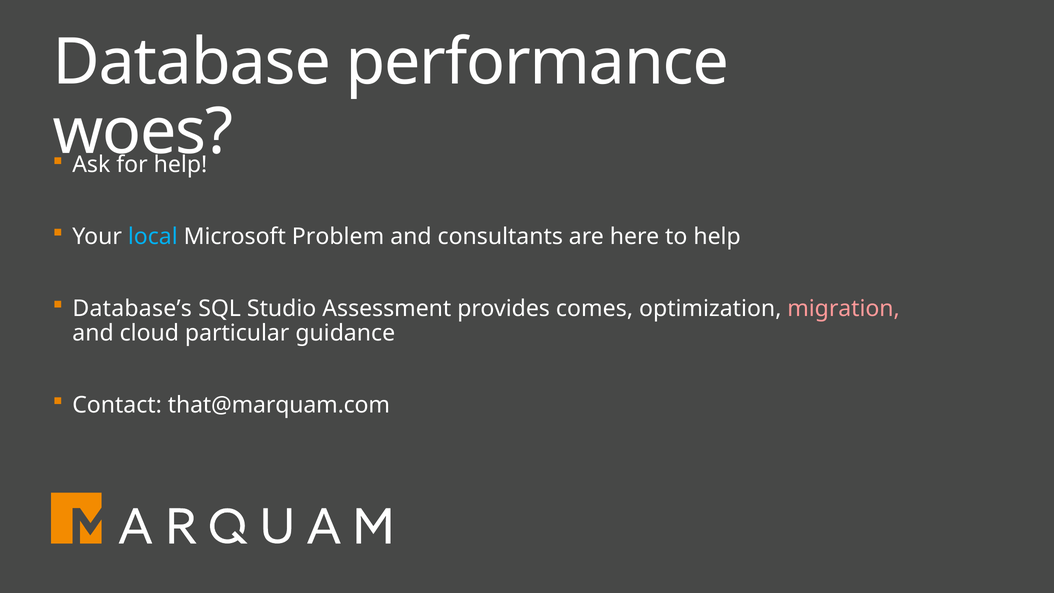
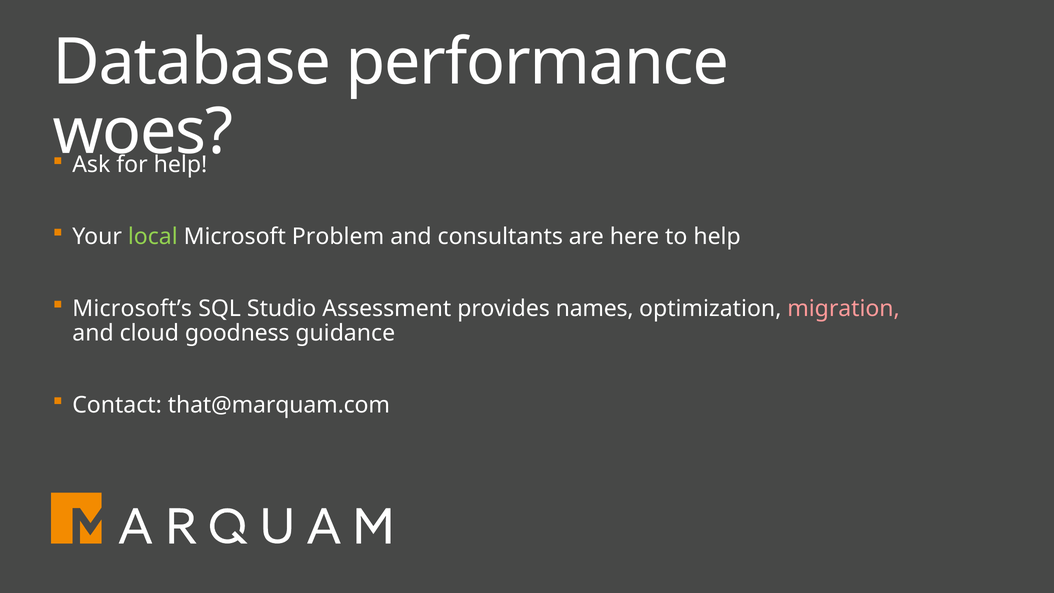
local colour: light blue -> light green
Database’s: Database’s -> Microsoft’s
comes: comes -> names
particular: particular -> goodness
